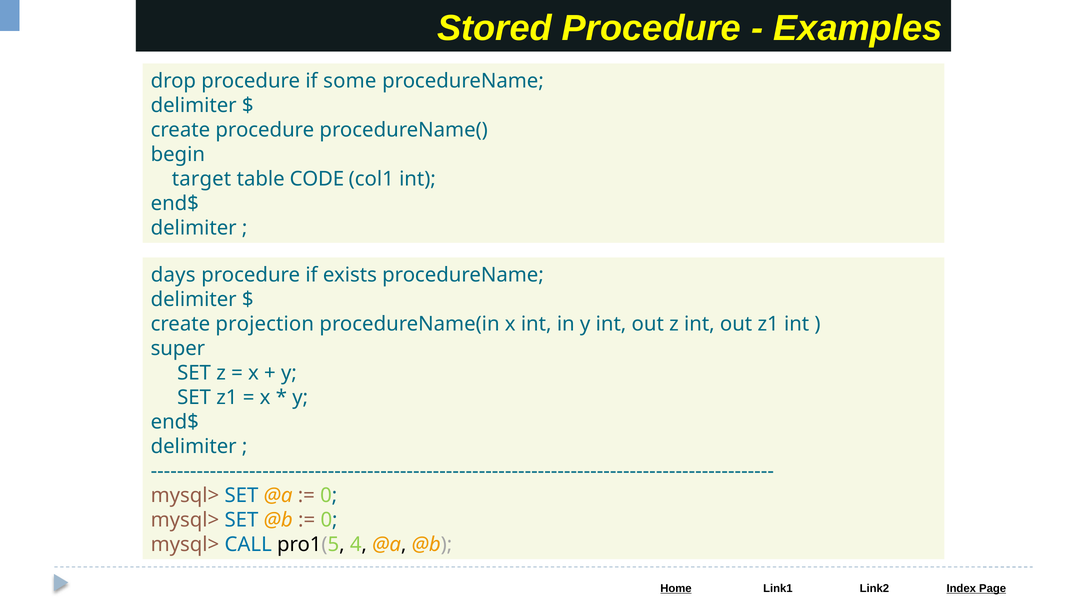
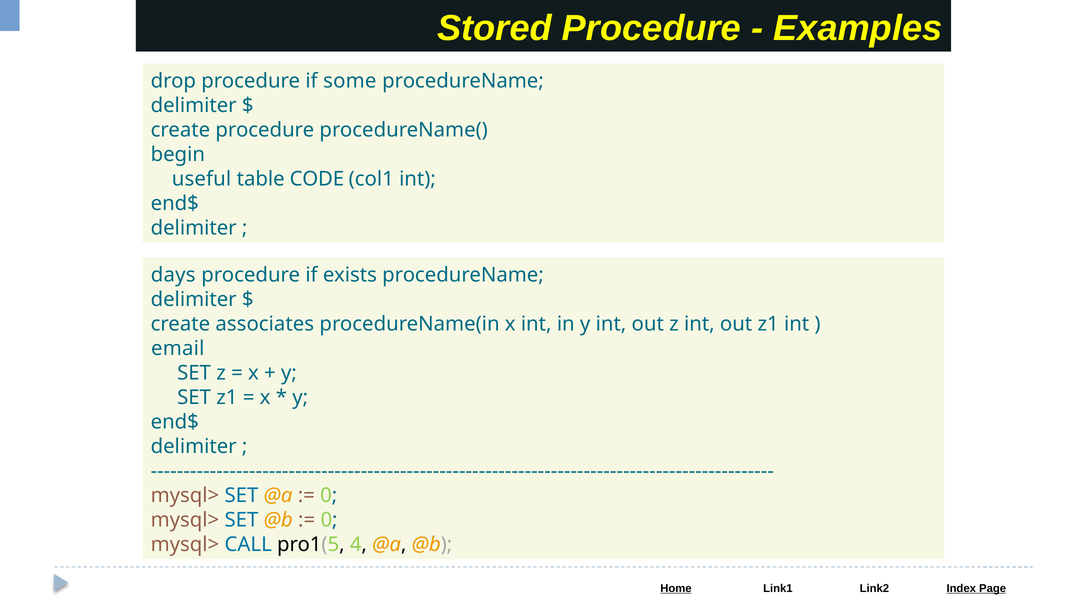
target: target -> useful
projection: projection -> associates
super: super -> email
